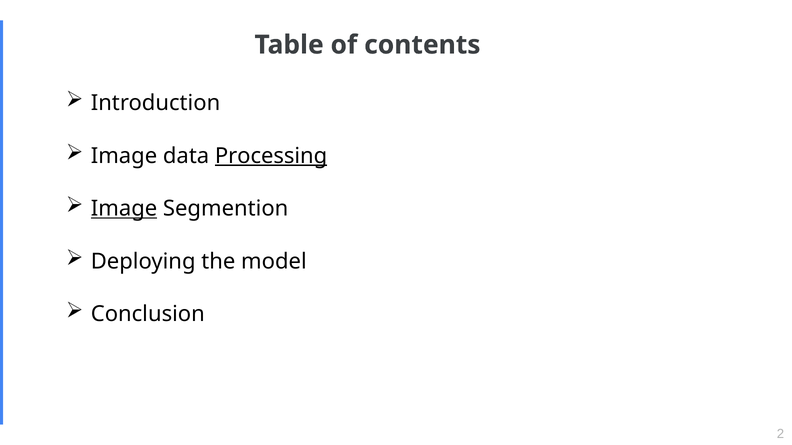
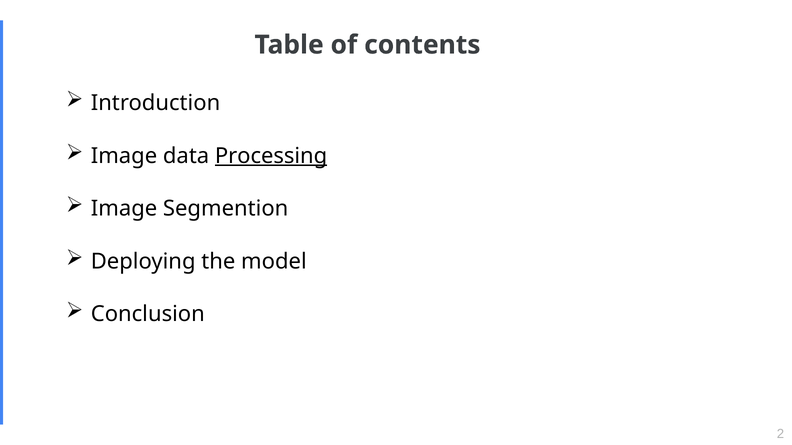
Image at (124, 209) underline: present -> none
